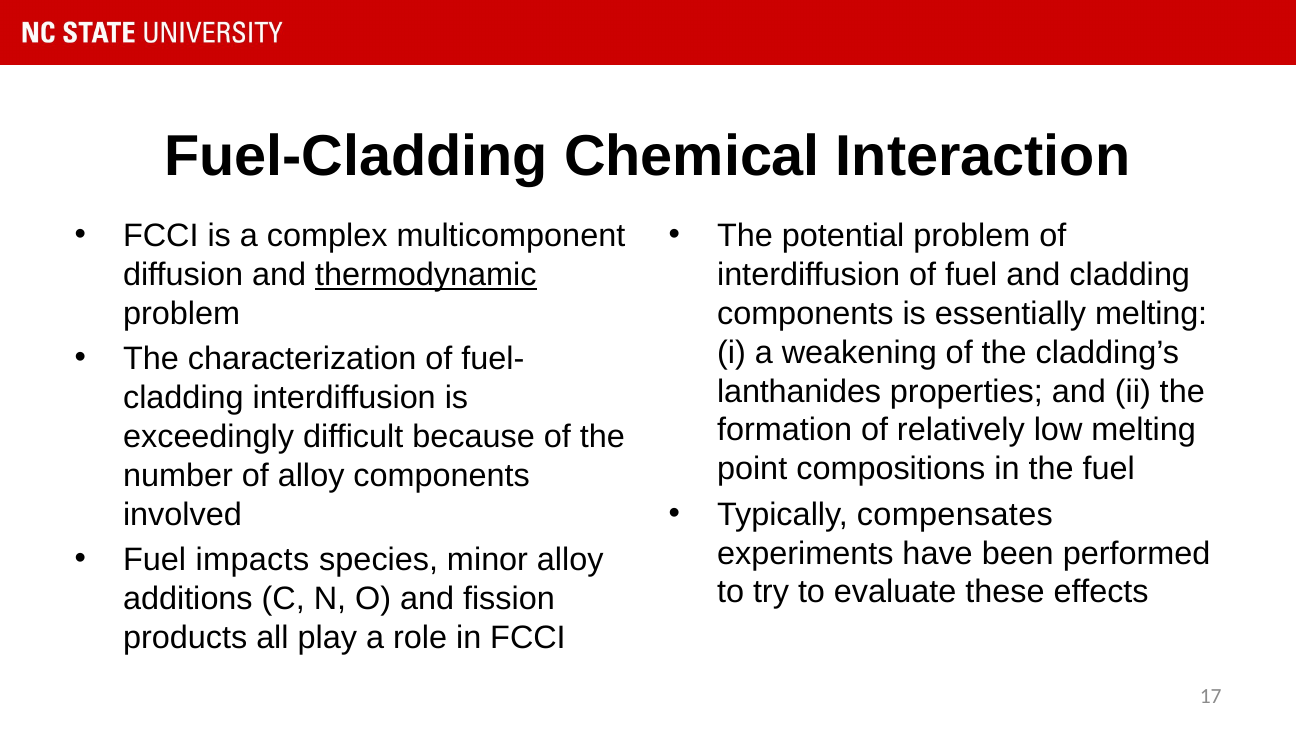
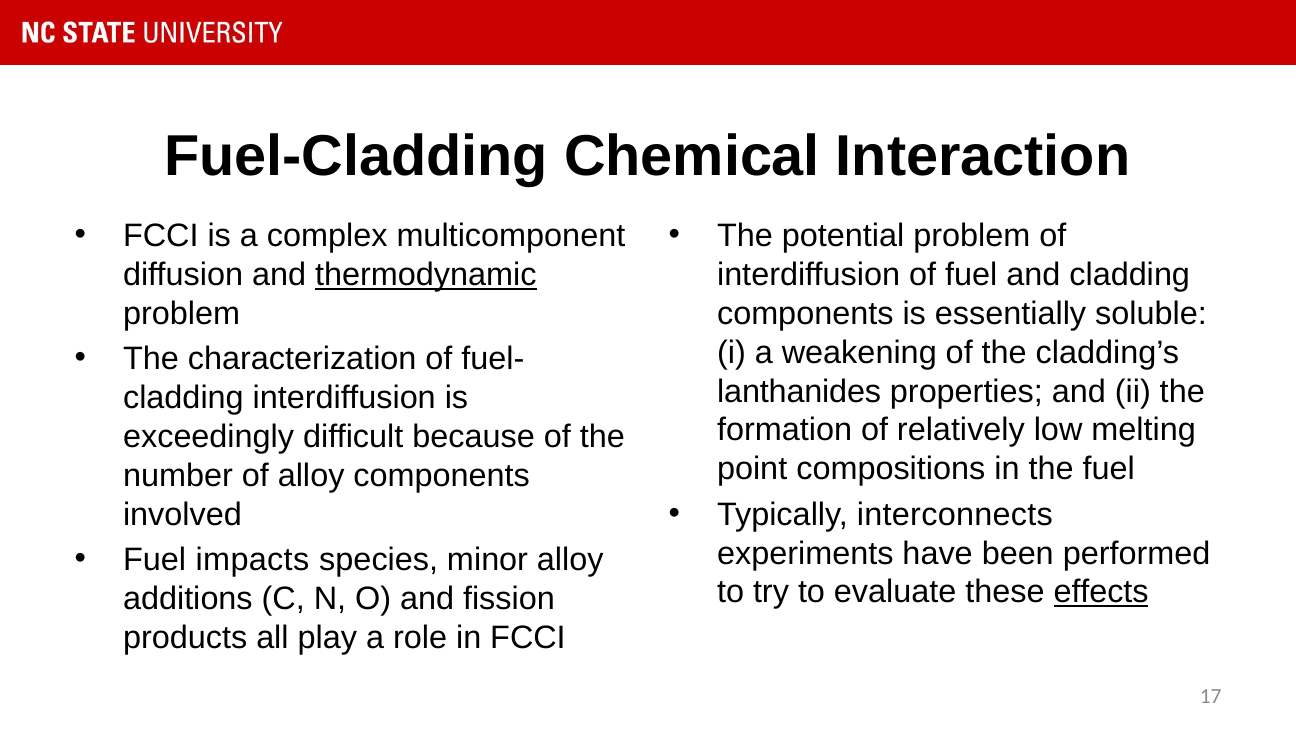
essentially melting: melting -> soluble
compensates: compensates -> interconnects
effects underline: none -> present
